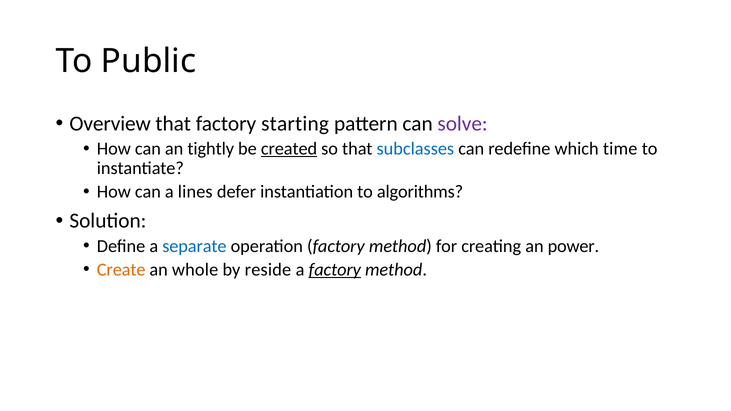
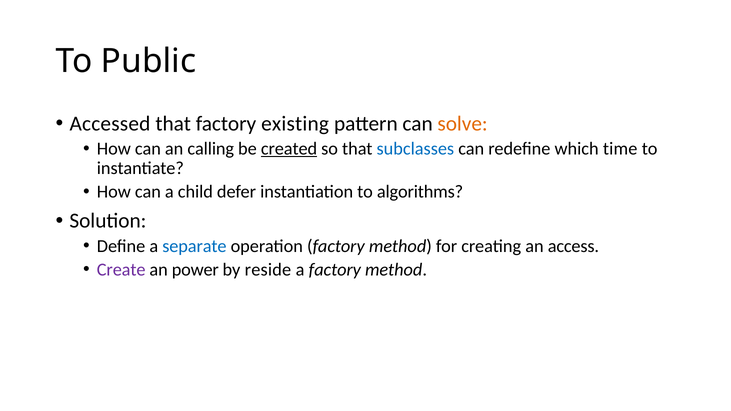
Overview: Overview -> Accessed
starting: starting -> existing
solve colour: purple -> orange
tightly: tightly -> calling
lines: lines -> child
power: power -> access
Create colour: orange -> purple
whole: whole -> power
factory at (335, 270) underline: present -> none
